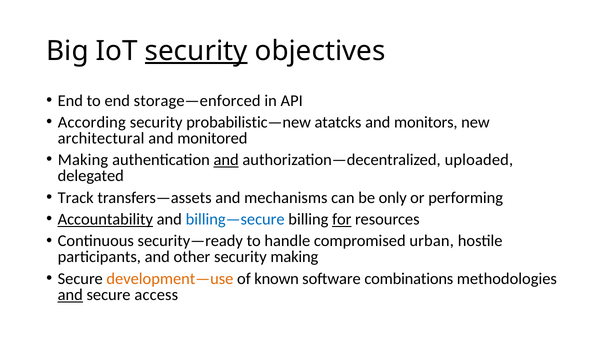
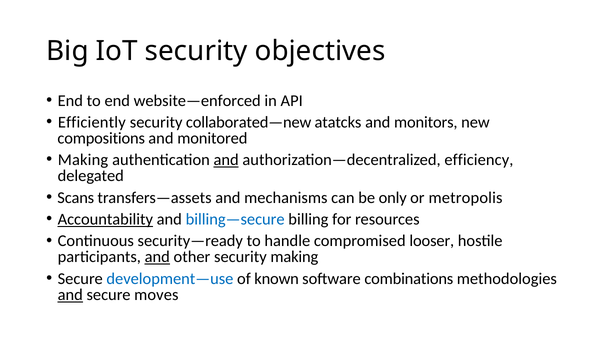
security at (196, 51) underline: present -> none
storage—enforced: storage—enforced -> website—enforced
According: According -> Efficiently
probabilistic—new: probabilistic—new -> collaborated—new
architectural: architectural -> compositions
uploaded: uploaded -> efficiency
Track: Track -> Scans
performing: performing -> metropolis
for underline: present -> none
urban: urban -> looser
and at (157, 257) underline: none -> present
development—use colour: orange -> blue
access: access -> moves
